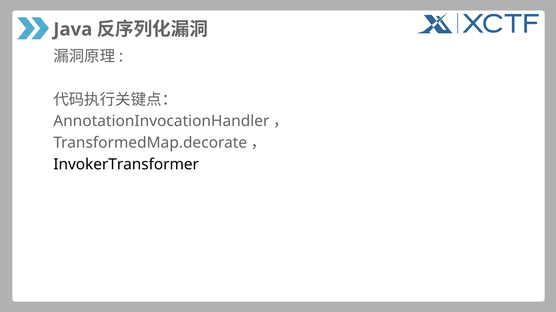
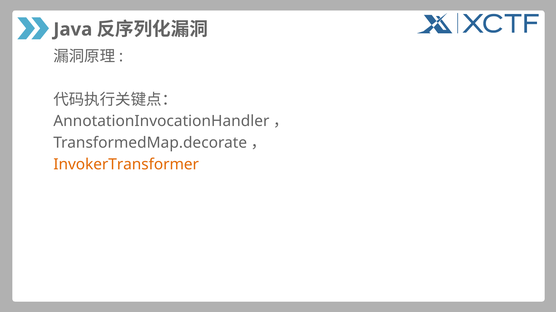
InvokerTransformer colour: black -> orange
